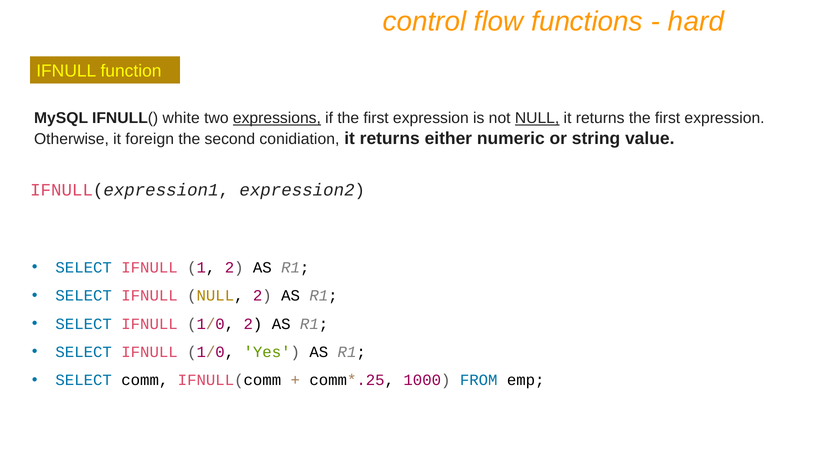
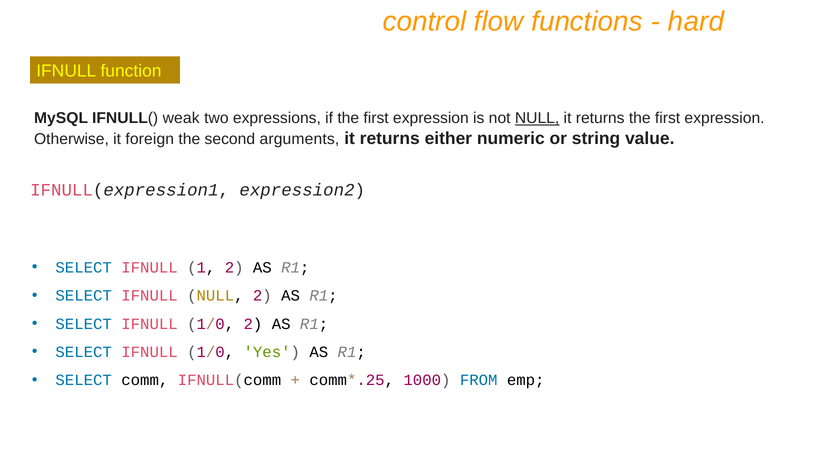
white: white -> weak
expressions underline: present -> none
conidiation: conidiation -> arguments
